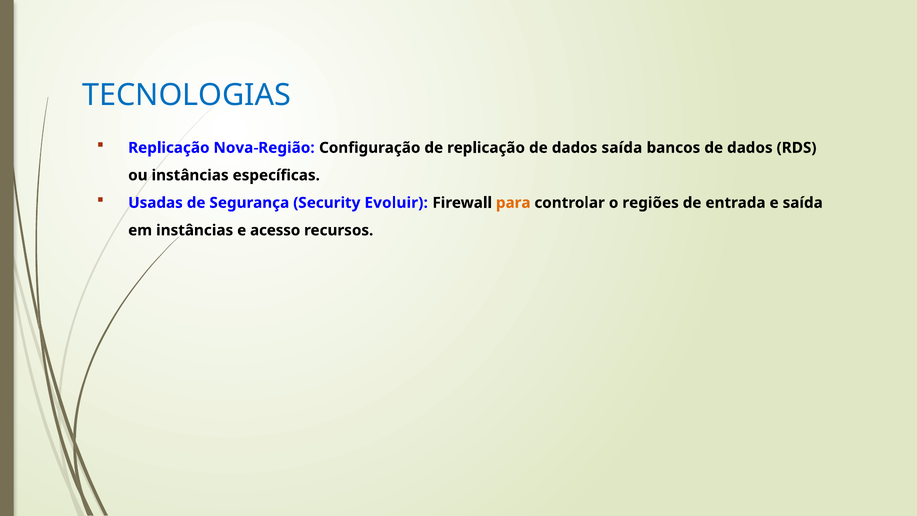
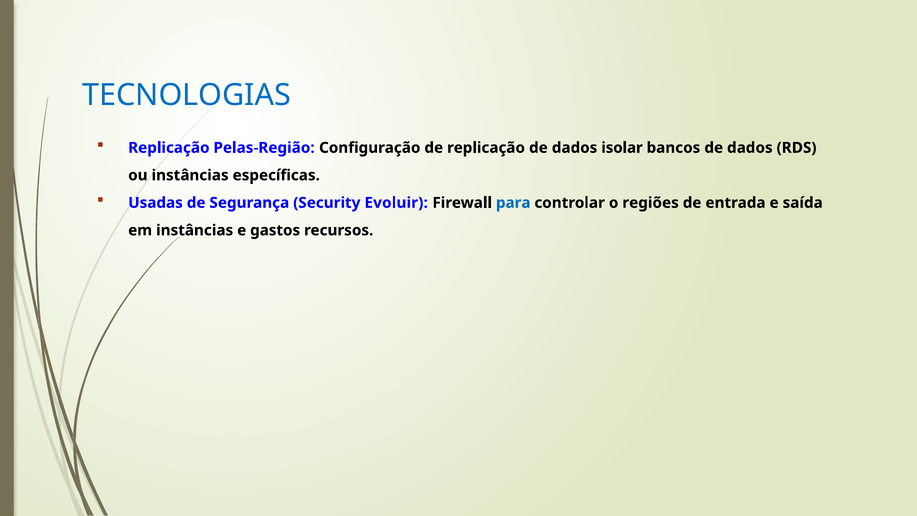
Nova-Região: Nova-Região -> Pelas-Região
dados saída: saída -> isolar
para colour: orange -> blue
acesso: acesso -> gastos
